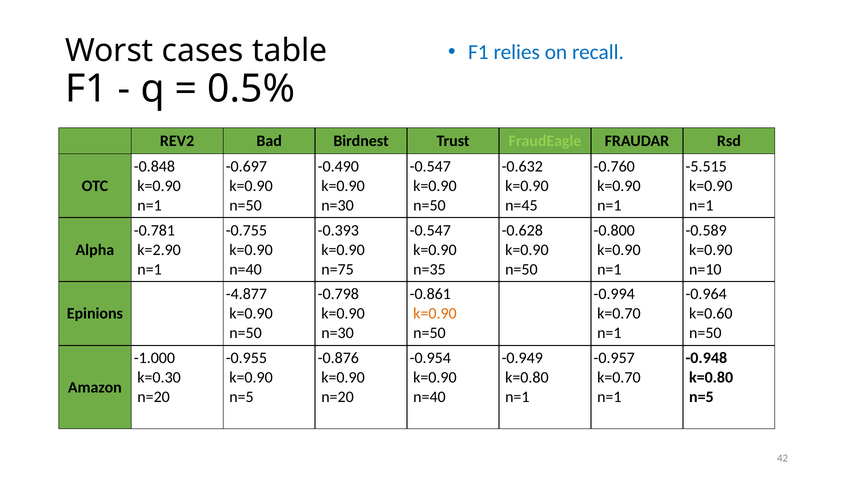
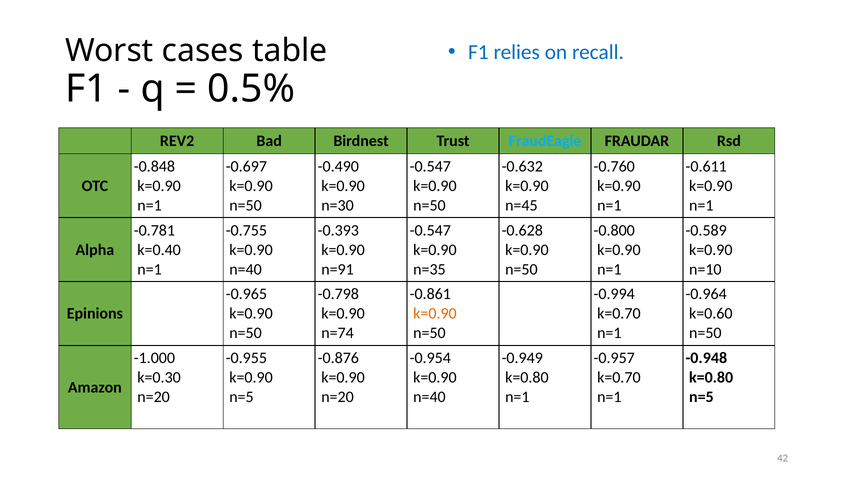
FraudEagle colour: light green -> light blue
-5.515: -5.515 -> -0.611
k=2.90: k=2.90 -> k=0.40
n=75: n=75 -> n=91
-4.877: -4.877 -> -0.965
n=30 at (338, 333): n=30 -> n=74
